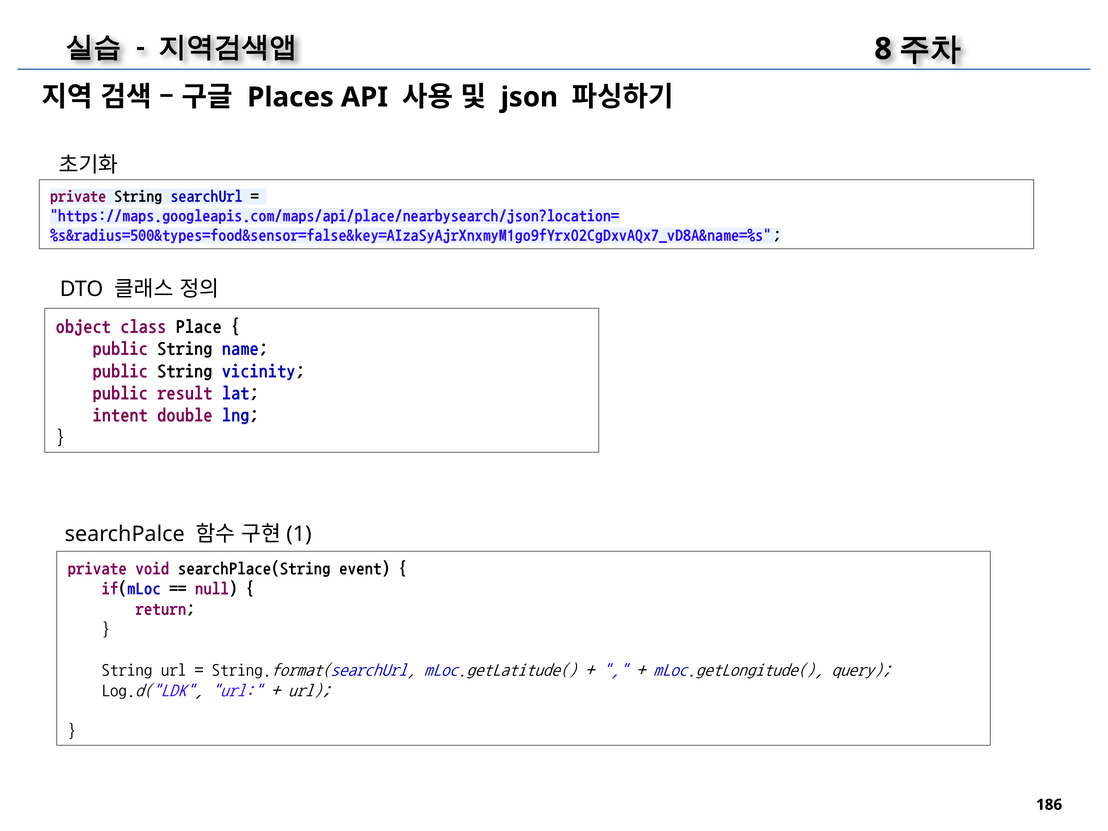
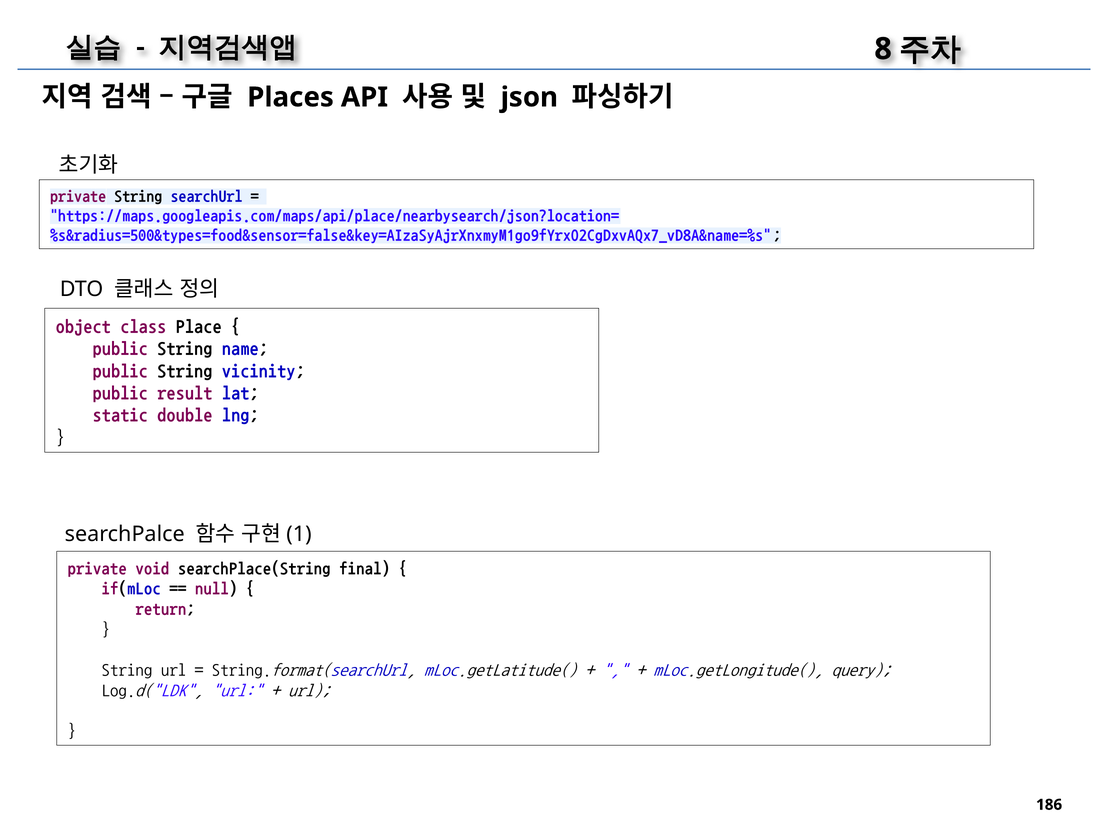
intent: intent -> static
event: event -> final
